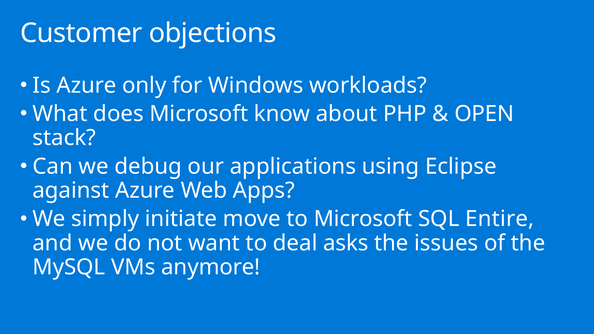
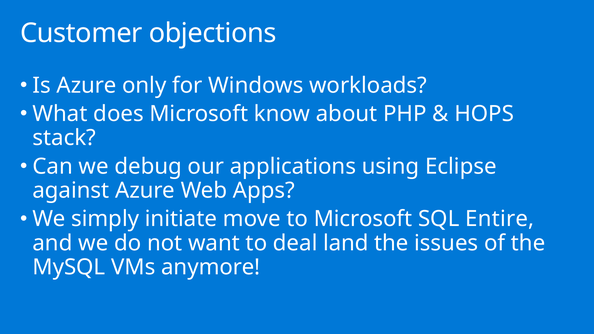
OPEN: OPEN -> HOPS
asks: asks -> land
